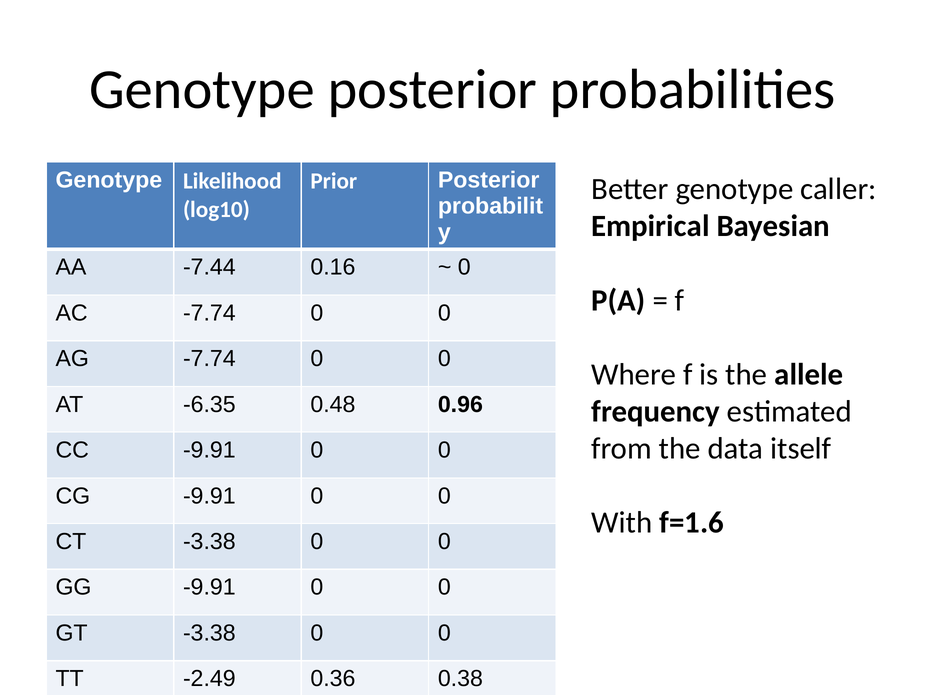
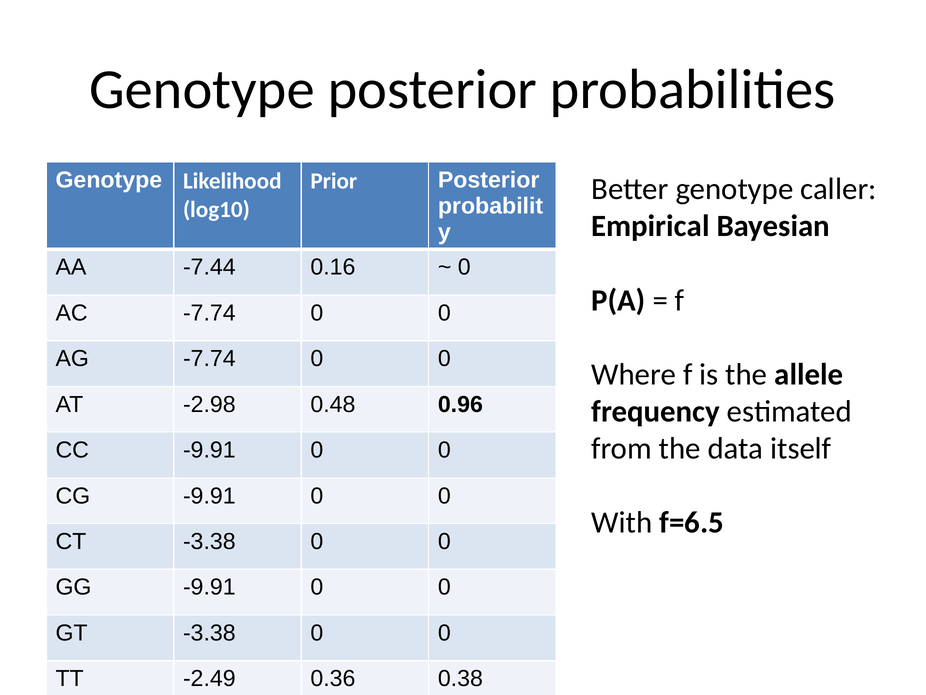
-6.35: -6.35 -> -2.98
f=1.6: f=1.6 -> f=6.5
